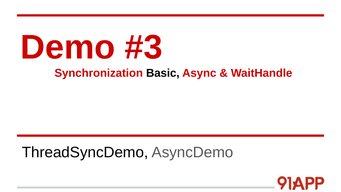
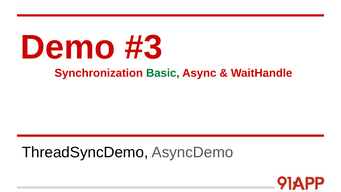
Basic colour: black -> green
